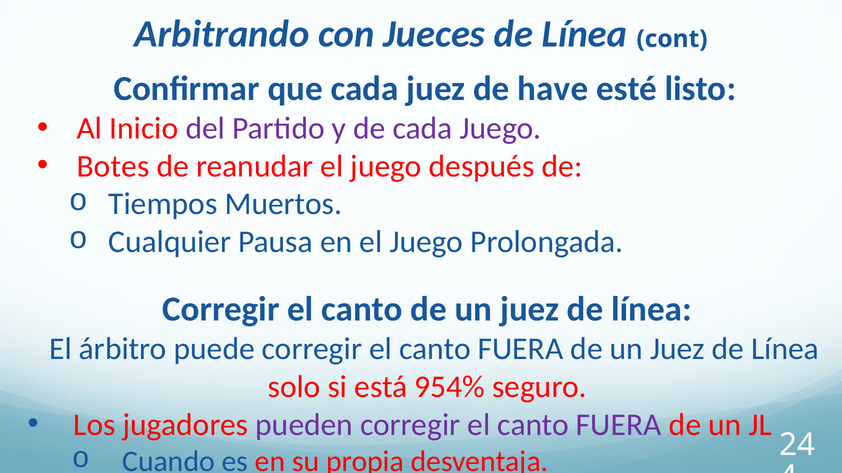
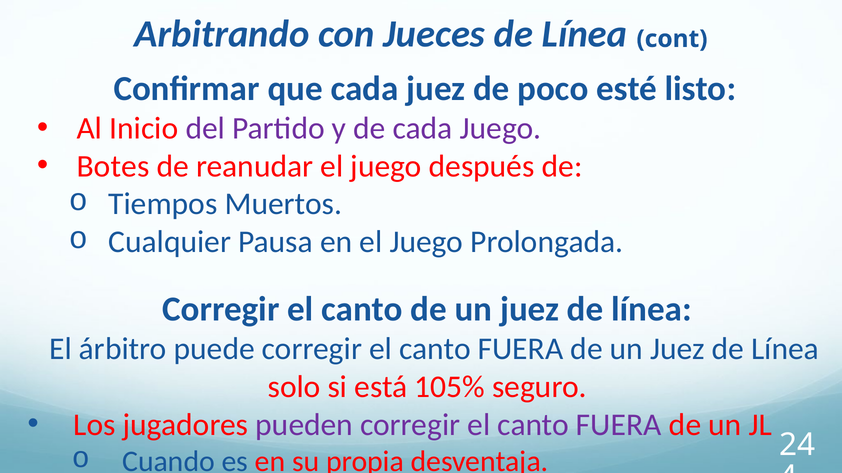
have: have -> poco
954%: 954% -> 105%
